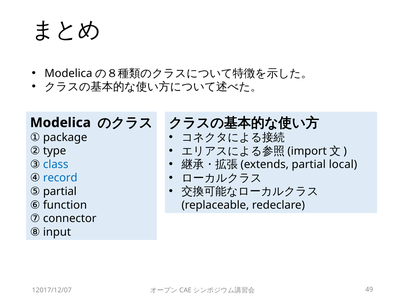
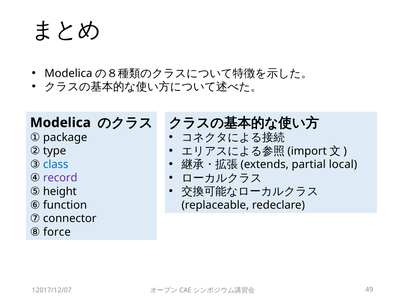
record colour: blue -> purple
⑤ partial: partial -> height
input: input -> force
